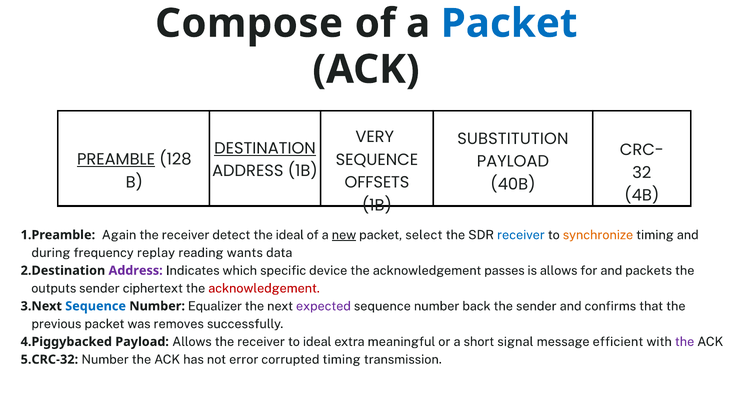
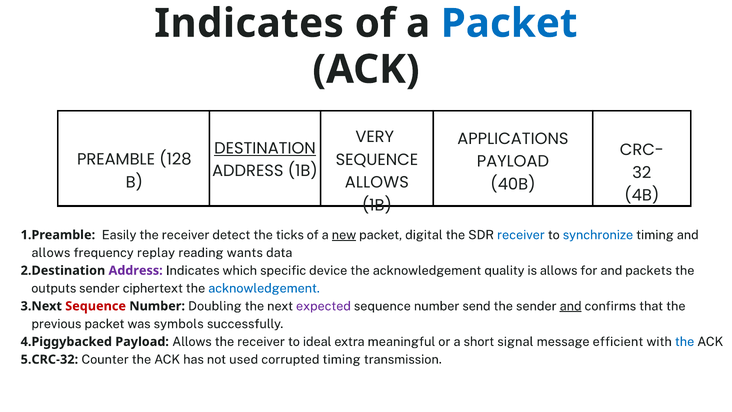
Compose at (249, 23): Compose -> Indicates
SUBSTITUTION: SUBSTITUTION -> APPLICATIONS
PREAMBLE underline: present -> none
OFFSETS at (377, 182): OFFSETS -> ALLOWS
Again: Again -> Easily
the ideal: ideal -> ticks
select: select -> digital
synchronize colour: orange -> blue
during at (51, 253): during -> allows
passes: passes -> quality
acknowledgement at (264, 288) colour: red -> blue
Sequence at (96, 306) colour: blue -> red
Equalizer: Equalizer -> Doubling
back: back -> send
and at (571, 306) underline: none -> present
removes: removes -> symbols
the at (685, 342) colour: purple -> blue
Number at (105, 359): Number -> Counter
error: error -> used
